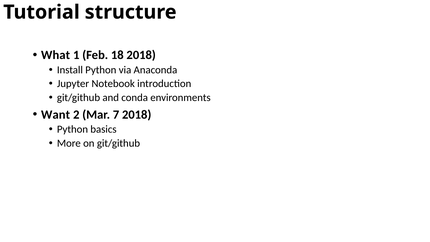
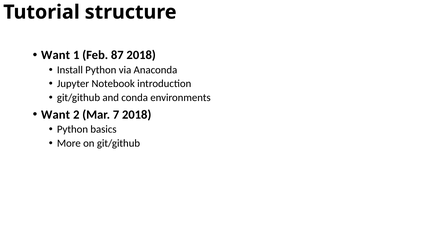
What at (56, 55): What -> Want
18: 18 -> 87
